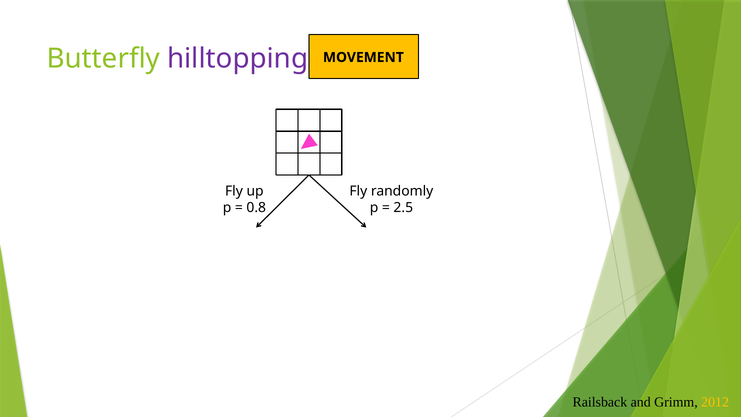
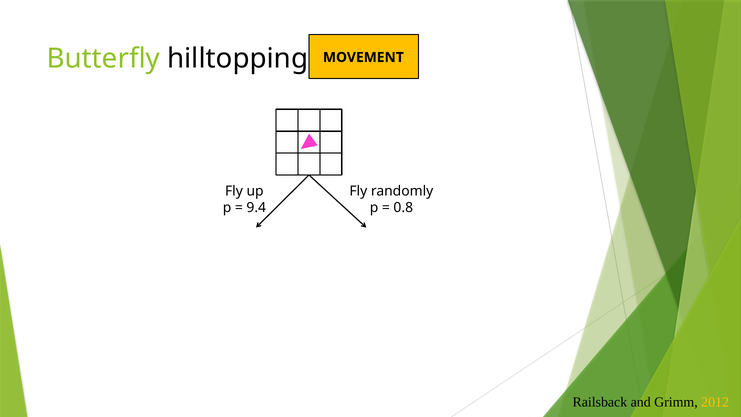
hilltopping colour: purple -> black
0.8: 0.8 -> 9.4
2.5: 2.5 -> 0.8
